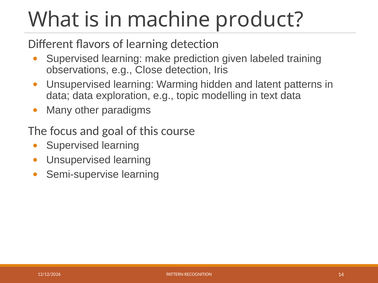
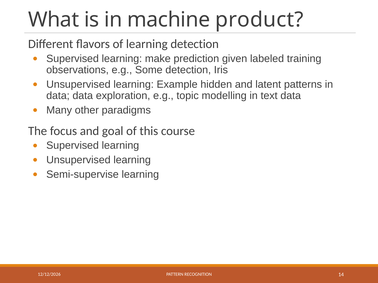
Close: Close -> Some
Warming: Warming -> Example
